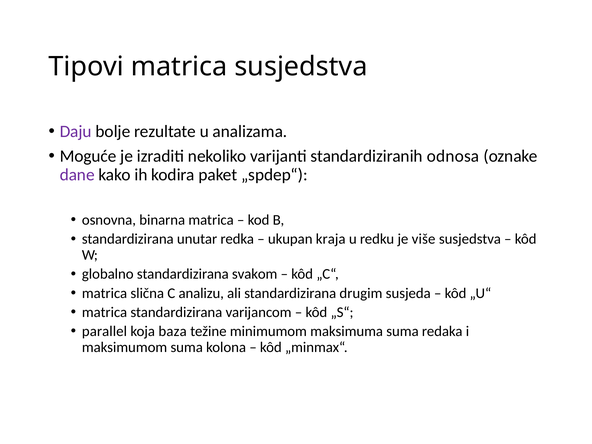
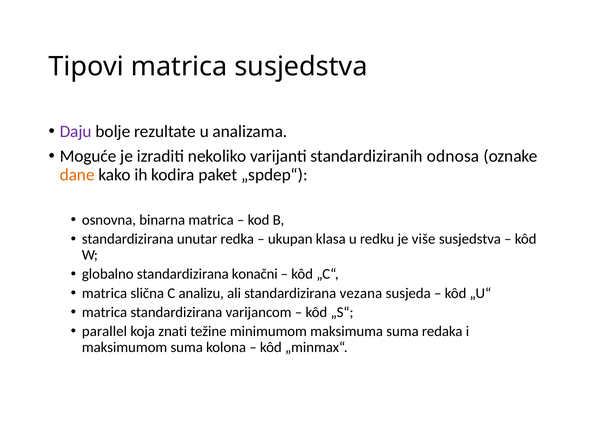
dane colour: purple -> orange
kraja: kraja -> klasa
svakom: svakom -> konačni
drugim: drugim -> vezana
baza: baza -> znati
